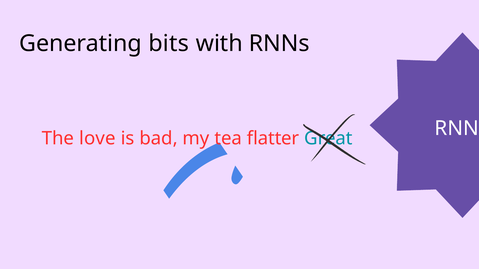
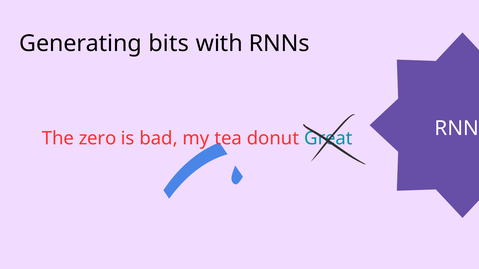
love: love -> zero
ﬂatter: ﬂatter -> donut
